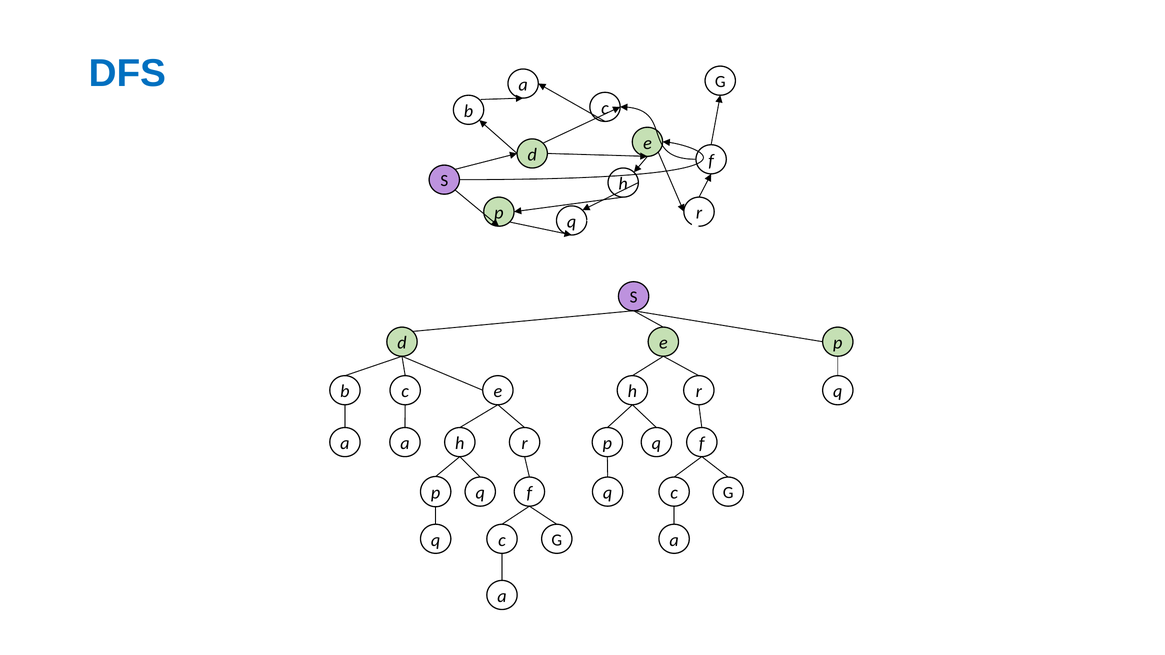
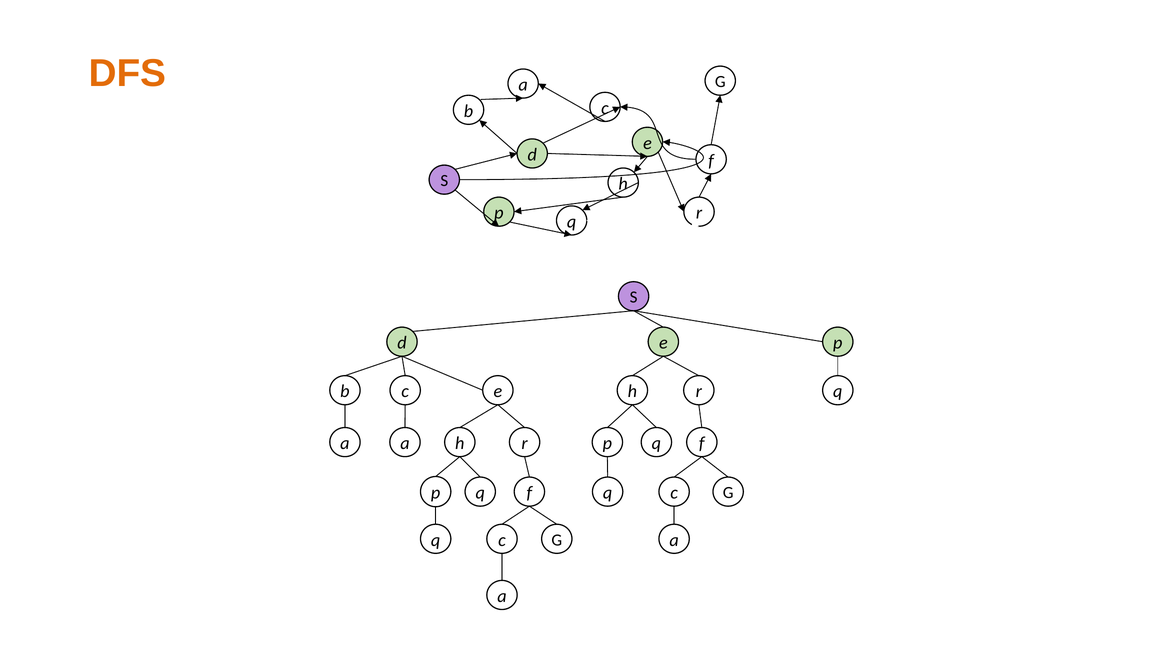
DFS colour: blue -> orange
